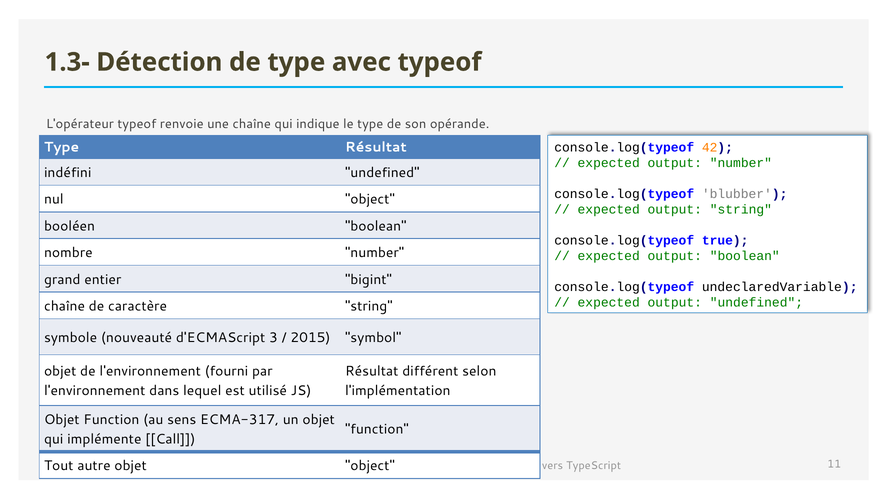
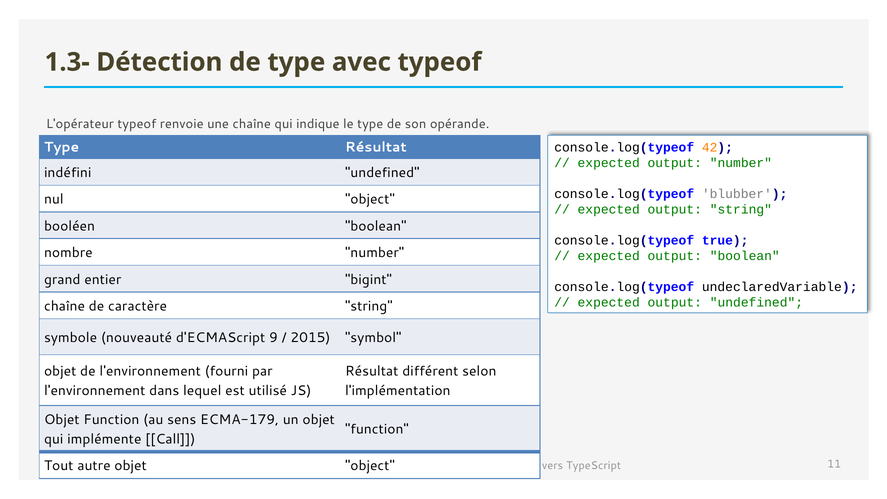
3: 3 -> 9
ECMA-317: ECMA-317 -> ECMA-179
